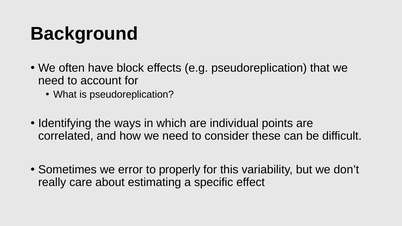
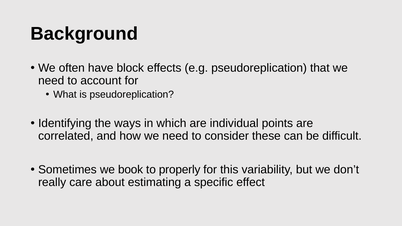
error: error -> book
